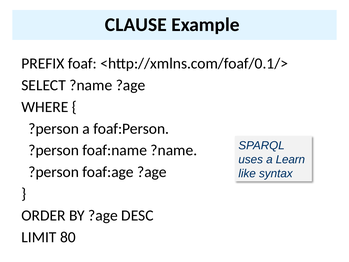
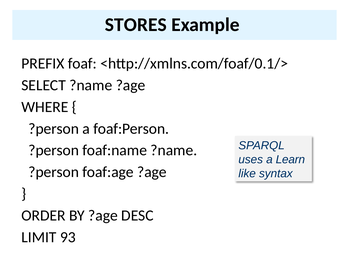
CLAUSE: CLAUSE -> STORES
80: 80 -> 93
